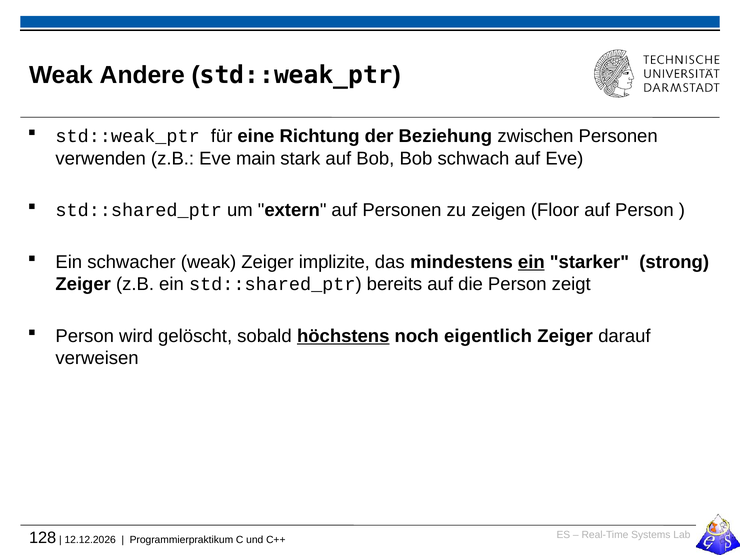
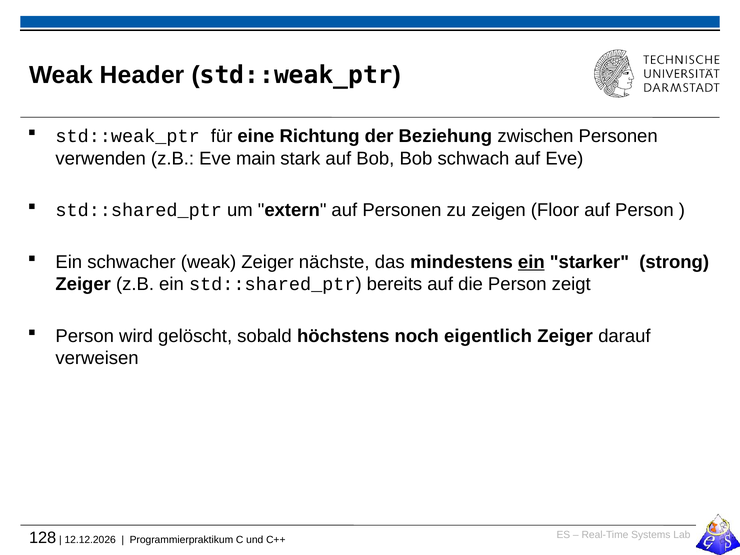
Andere: Andere -> Header
implizite: implizite -> nächste
höchstens underline: present -> none
